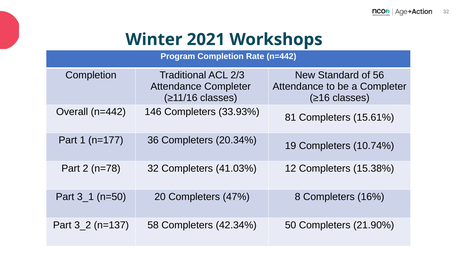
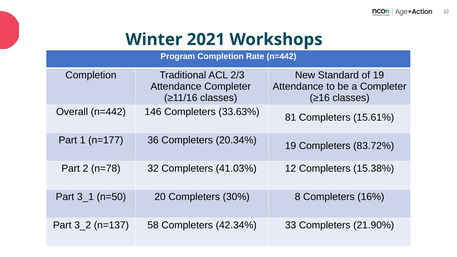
of 56: 56 -> 19
33.93%: 33.93% -> 33.63%
10.74%: 10.74% -> 83.72%
47%: 47% -> 30%
50: 50 -> 33
